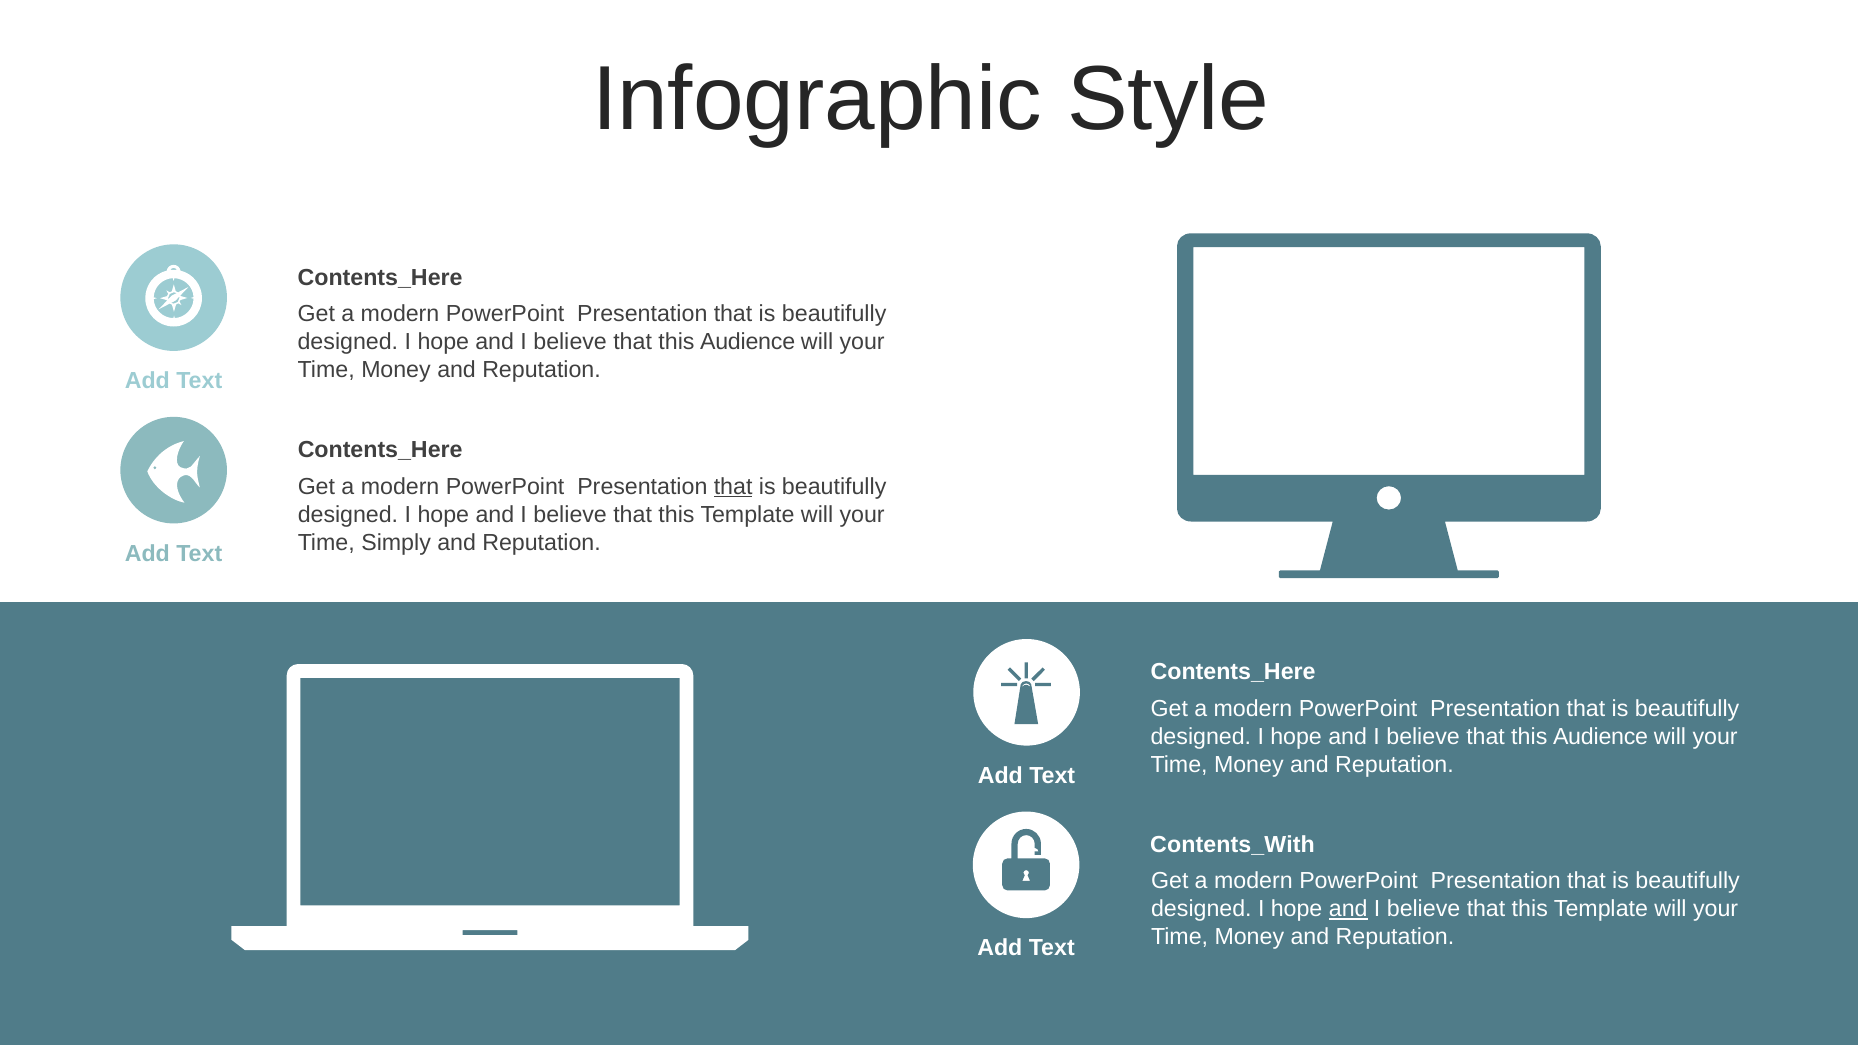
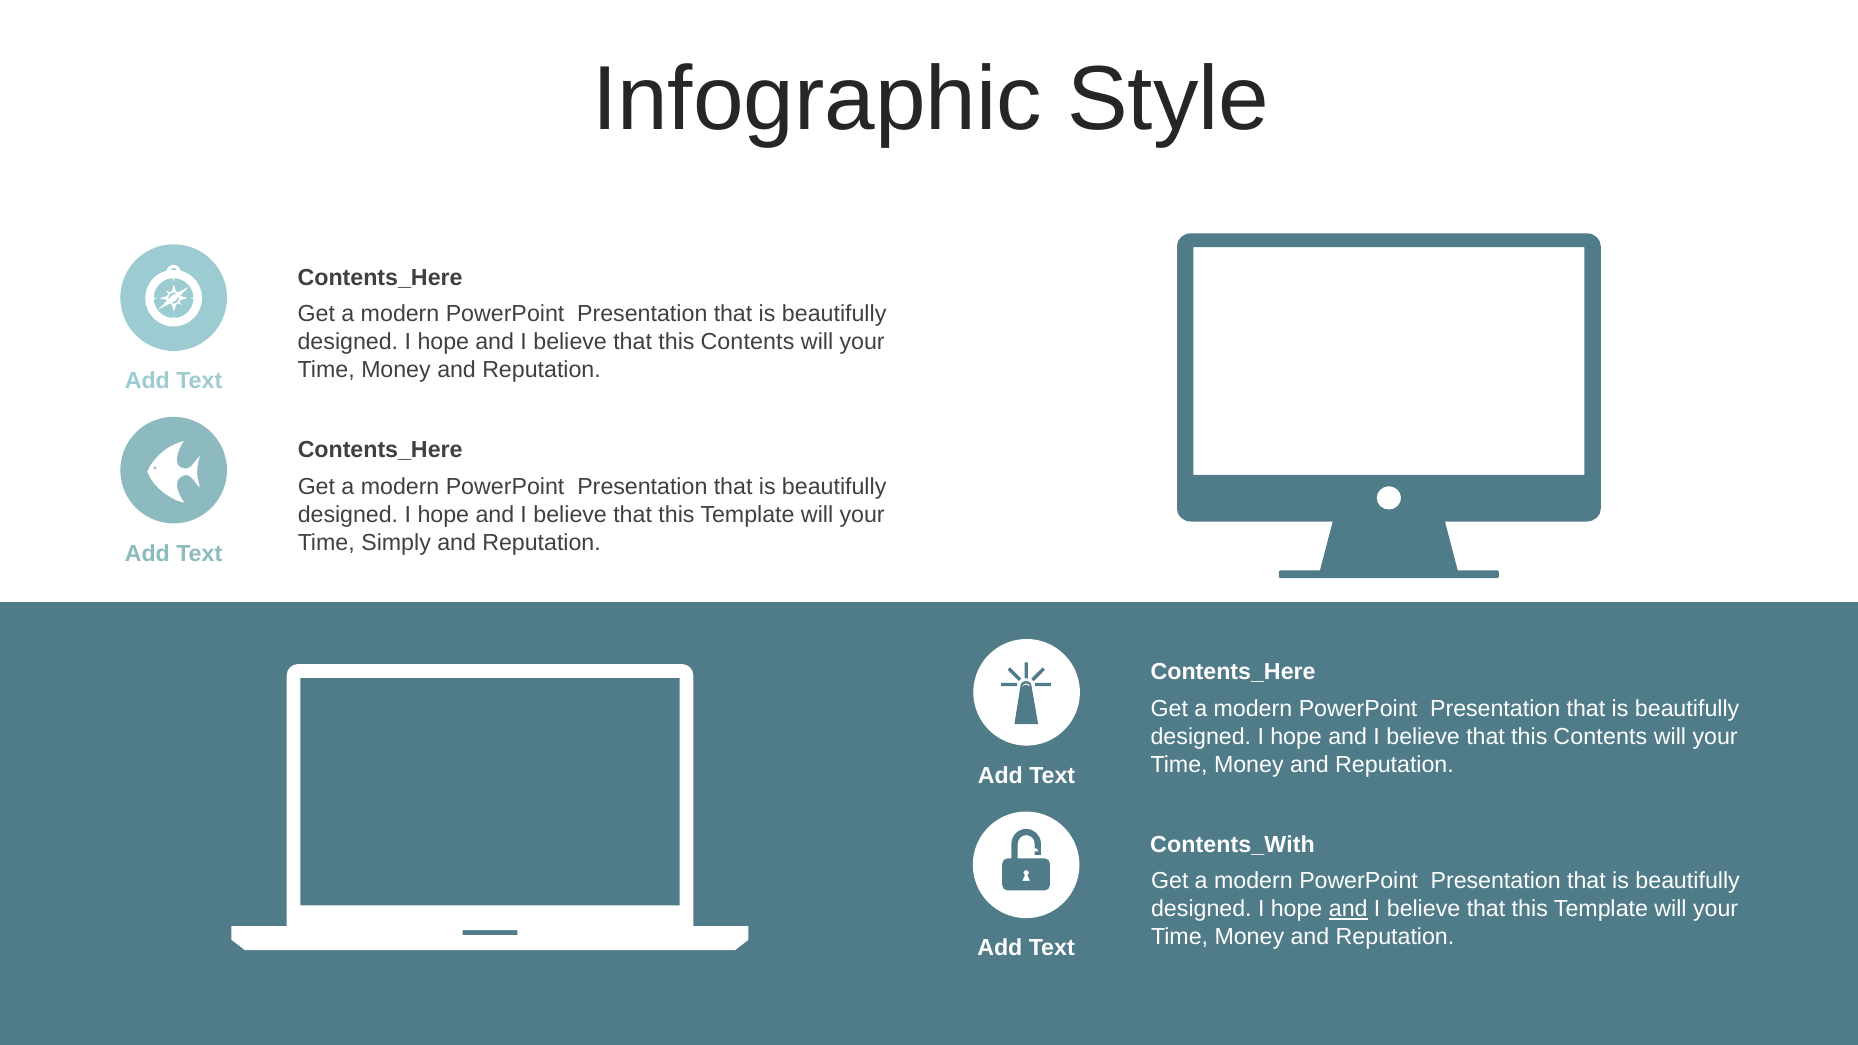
Audience at (748, 342): Audience -> Contents
that at (733, 487) underline: present -> none
Audience at (1601, 737): Audience -> Contents
